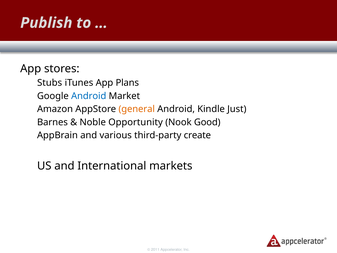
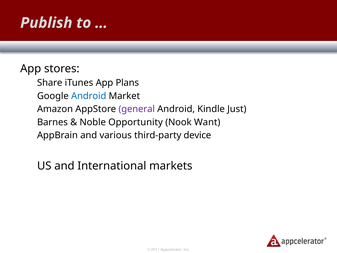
Stubs: Stubs -> Share
general colour: orange -> purple
Good: Good -> Want
create: create -> device
